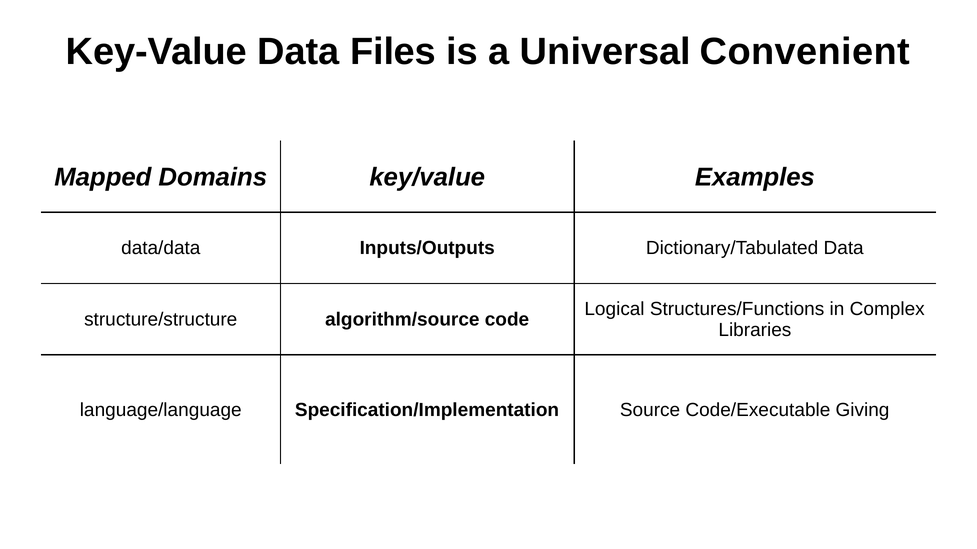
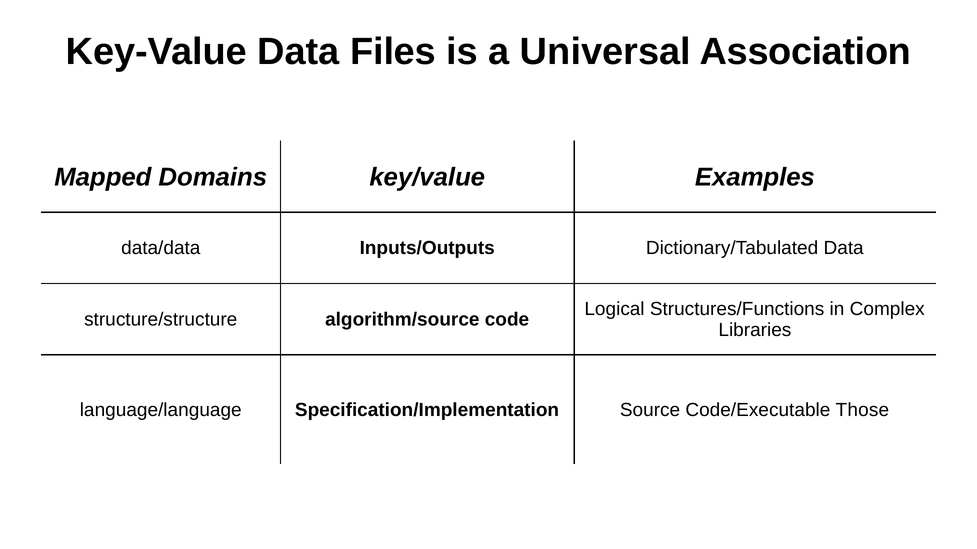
Convenient: Convenient -> Association
Giving: Giving -> Those
